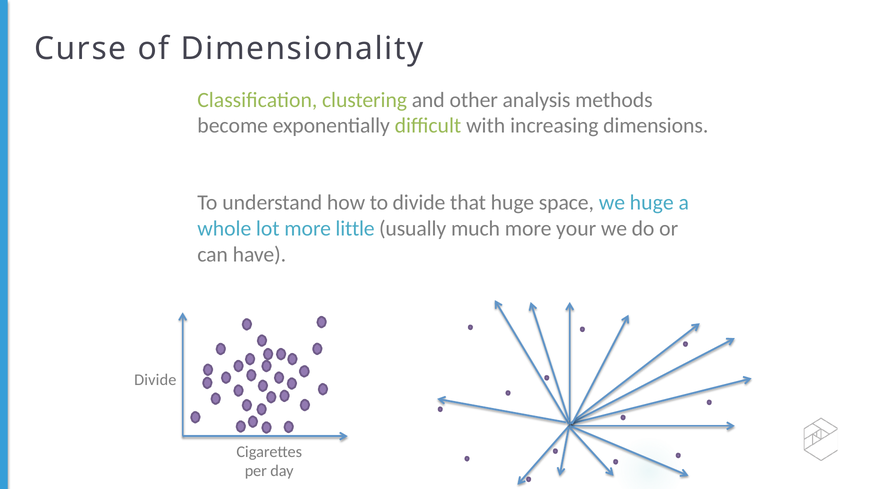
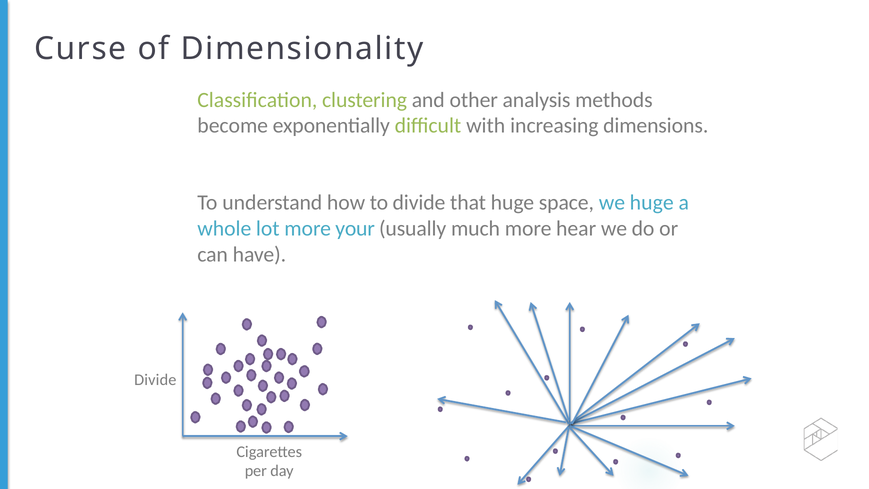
little: little -> your
your: your -> hear
